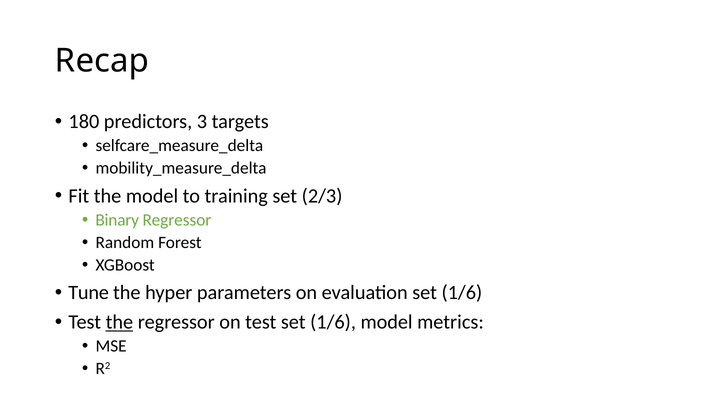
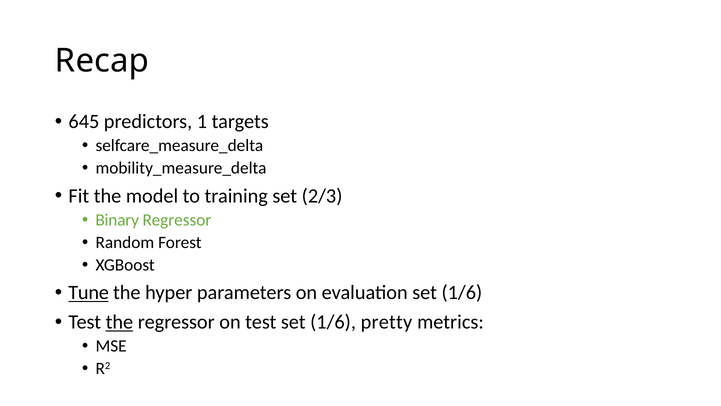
180: 180 -> 645
3: 3 -> 1
Tune underline: none -> present
1/6 model: model -> pretty
